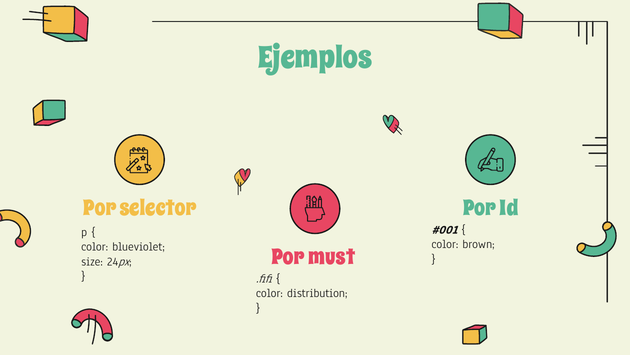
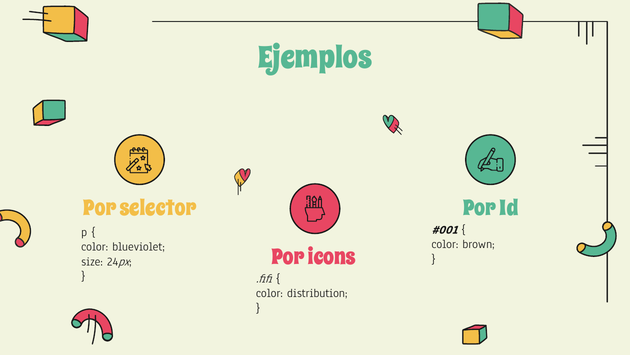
must: must -> icons
